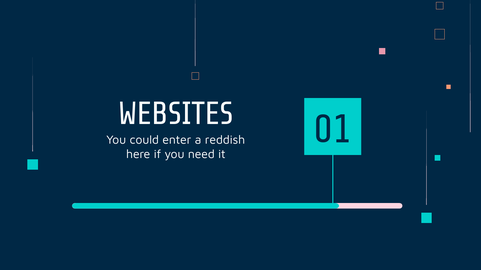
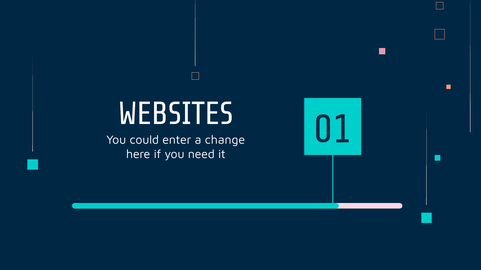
reddish: reddish -> change
